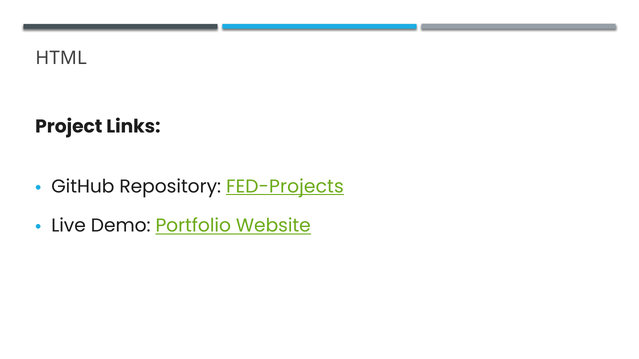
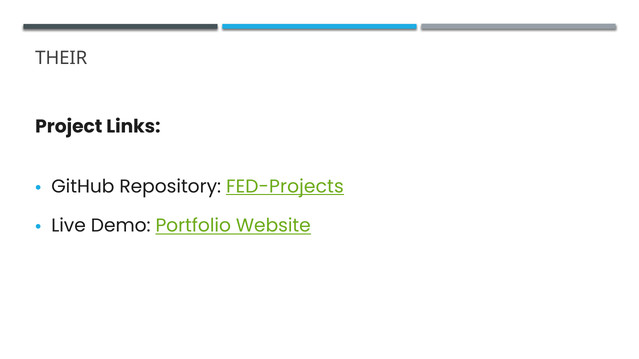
HTML: HTML -> THEIR
